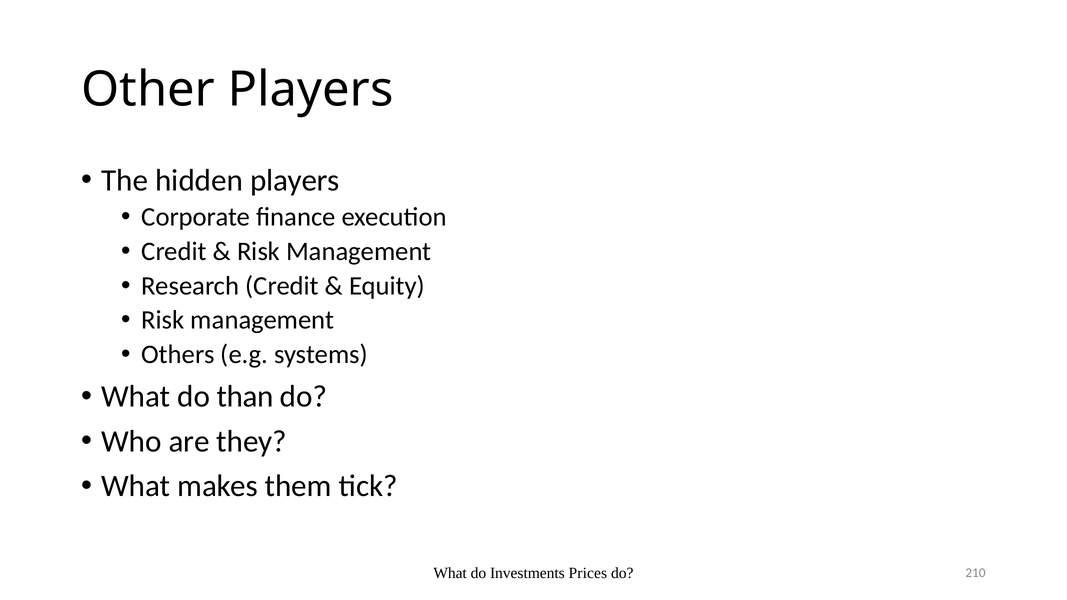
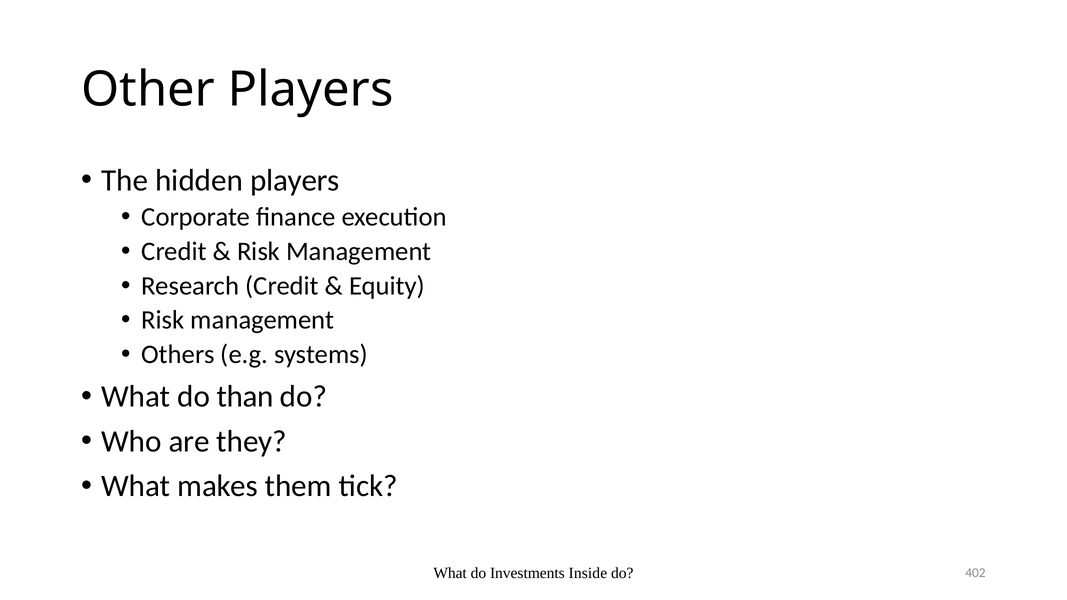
Prices: Prices -> Inside
210: 210 -> 402
